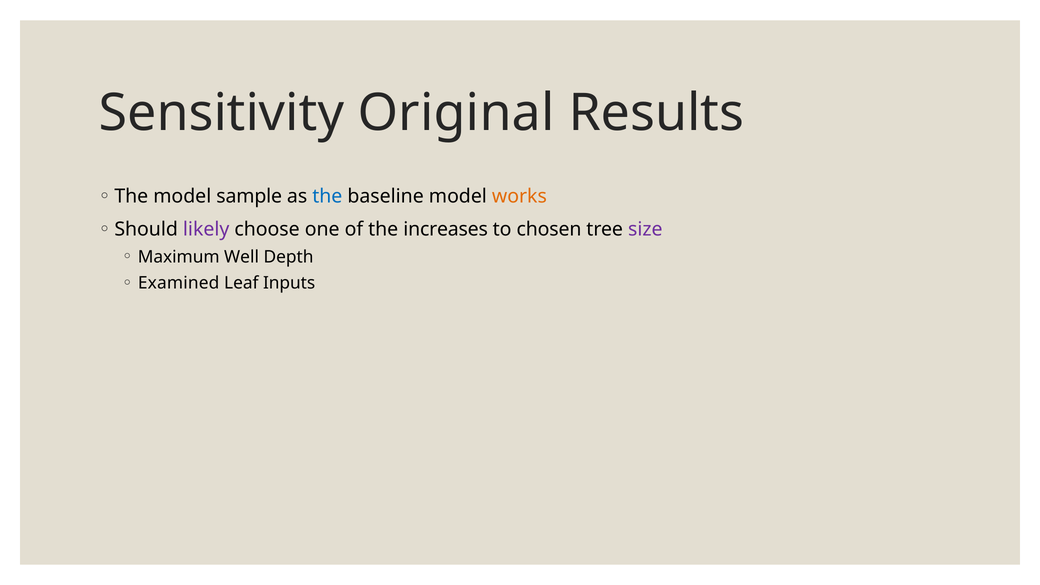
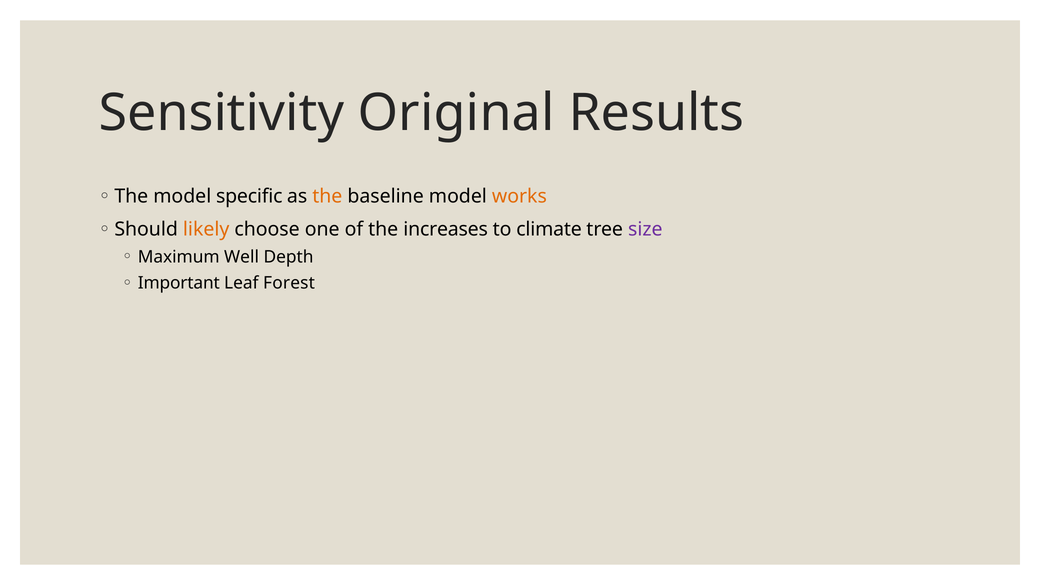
sample: sample -> specific
the at (327, 196) colour: blue -> orange
likely colour: purple -> orange
chosen: chosen -> climate
Examined: Examined -> Important
Inputs: Inputs -> Forest
